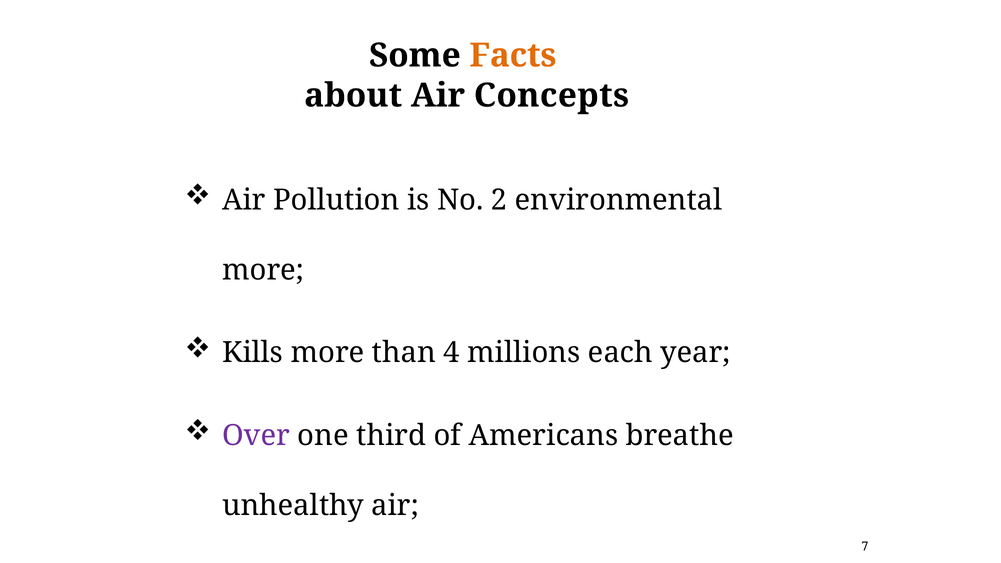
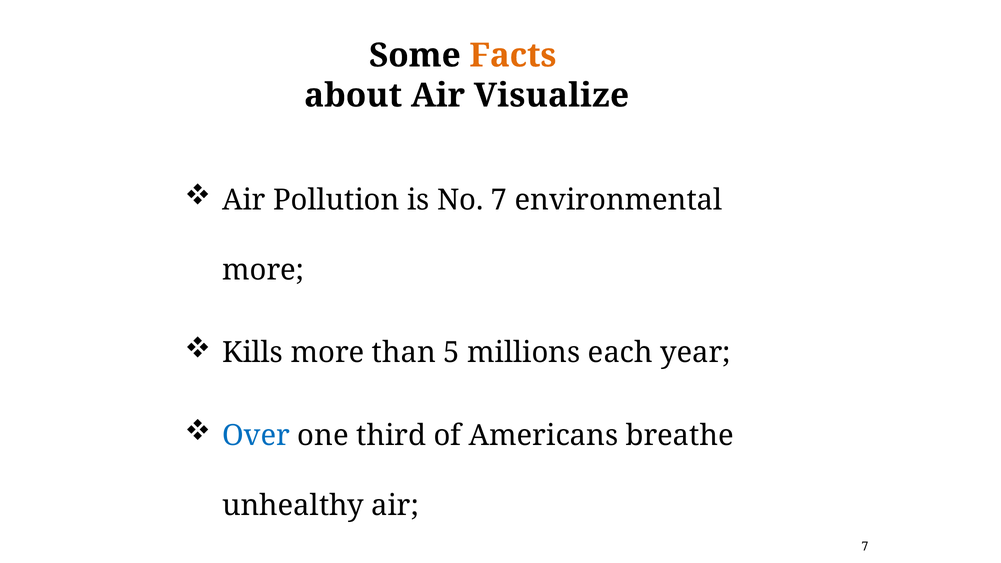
Concepts: Concepts -> Visualize
No 2: 2 -> 7
4: 4 -> 5
Over colour: purple -> blue
